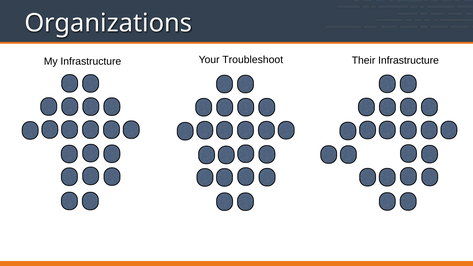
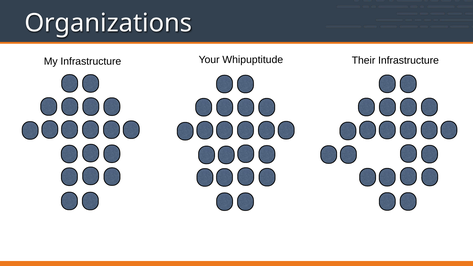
Troubleshoot: Troubleshoot -> Whipuptitude
